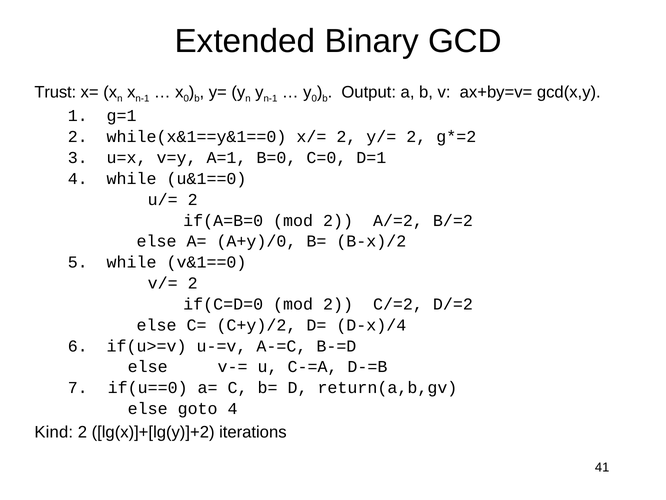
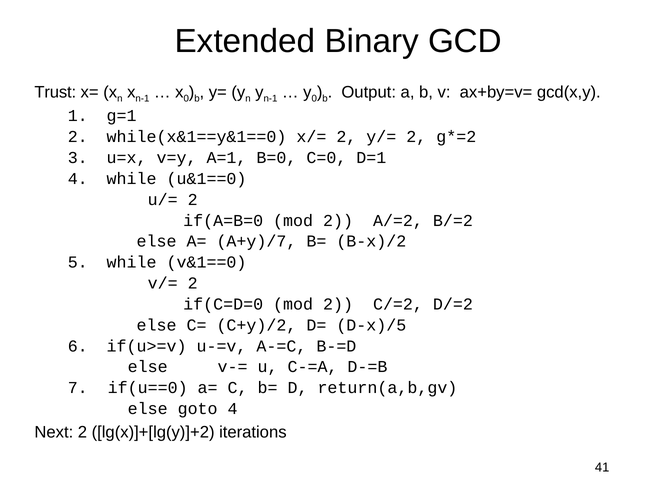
A+y)/0: A+y)/0 -> A+y)/7
D-x)/4: D-x)/4 -> D-x)/5
Kind: Kind -> Next
